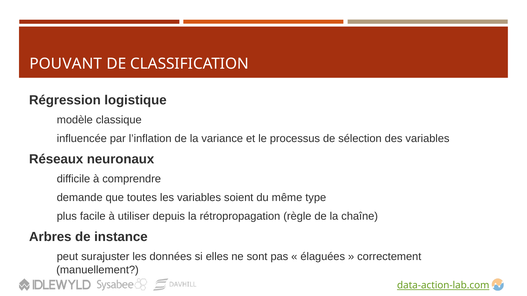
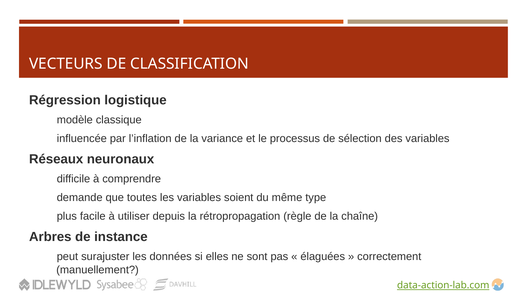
POUVANT: POUVANT -> VECTEURS
